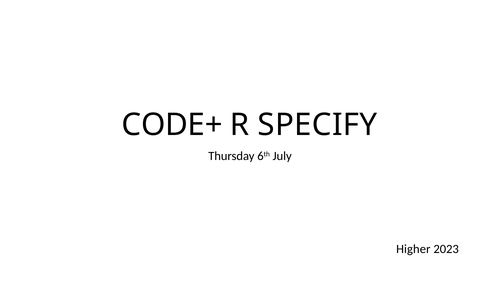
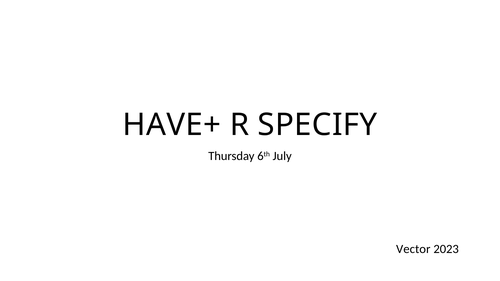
CODE+: CODE+ -> HAVE+
Higher: Higher -> Vector
